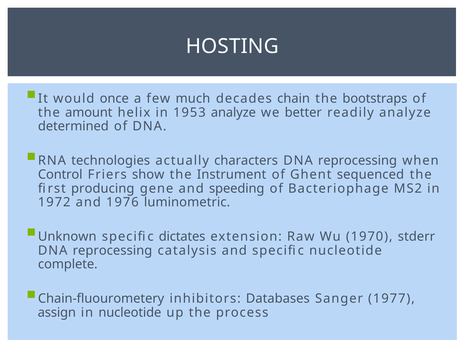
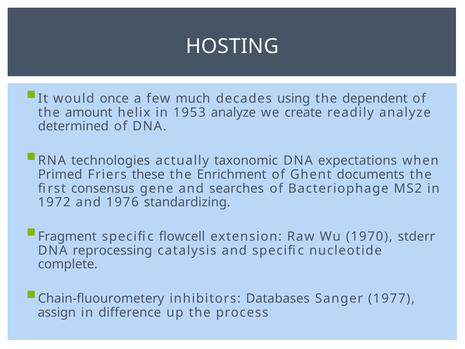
chain: chain -> using
bootstraps: bootstraps -> dependent
better: better -> create
characters: characters -> taxonomic
reprocessing at (358, 160): reprocessing -> expectations
Control: Control -> Primed
show: show -> these
Instrument: Instrument -> Enrichment
sequenced: sequenced -> documents
producing: producing -> consensus
speeding: speeding -> searches
luminometric: luminometric -> standardizing
Unknown: Unknown -> Fragment
dictates: dictates -> flowcell
in nucleotide: nucleotide -> difference
